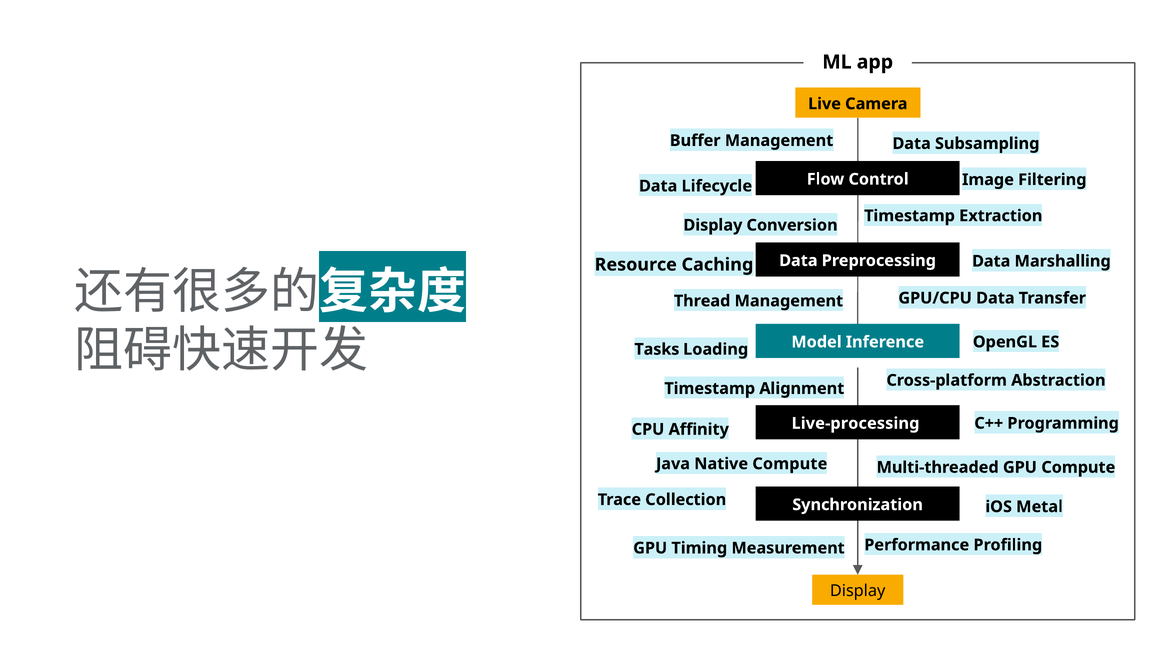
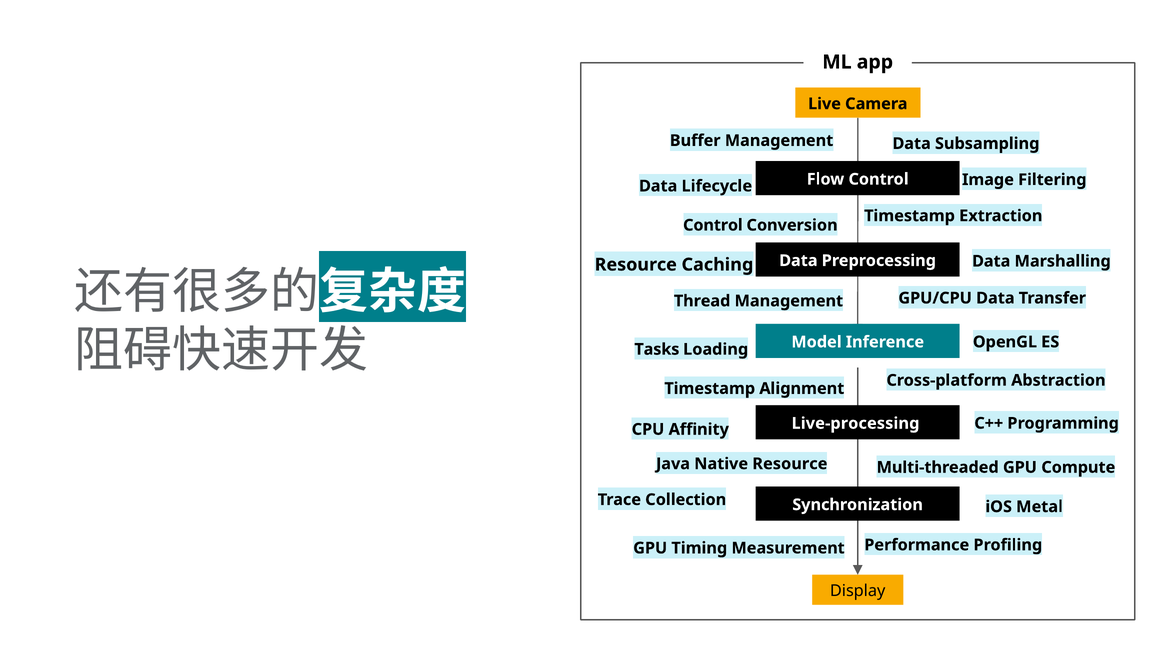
Display at (713, 225): Display -> Control
Native Compute: Compute -> Resource
